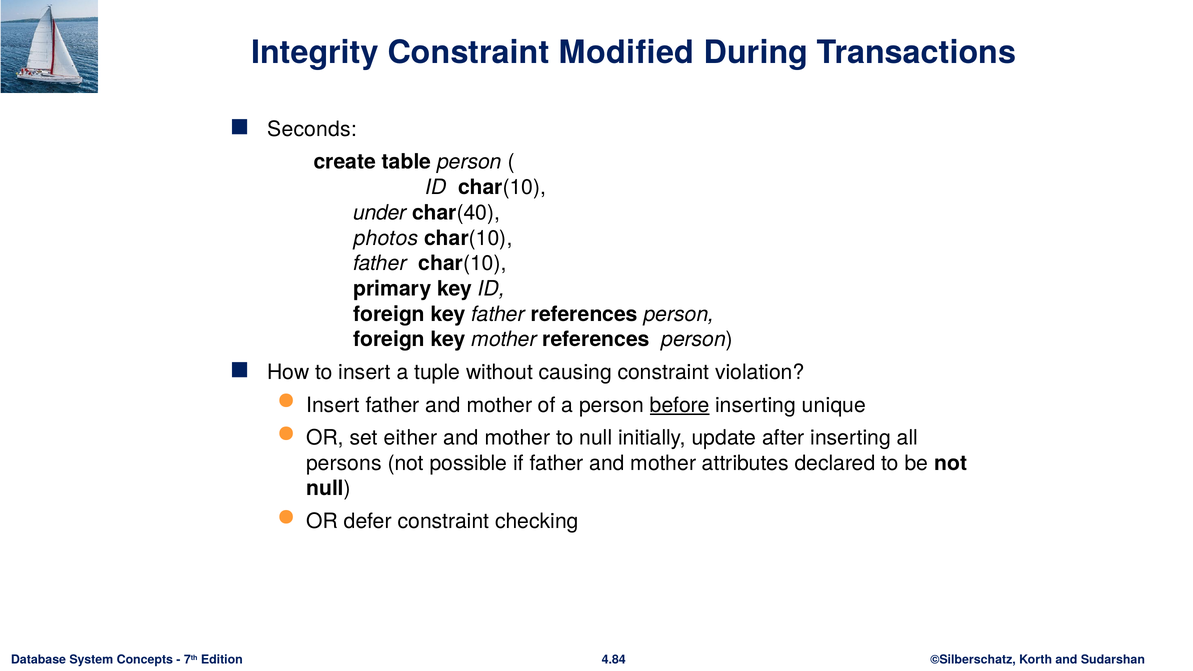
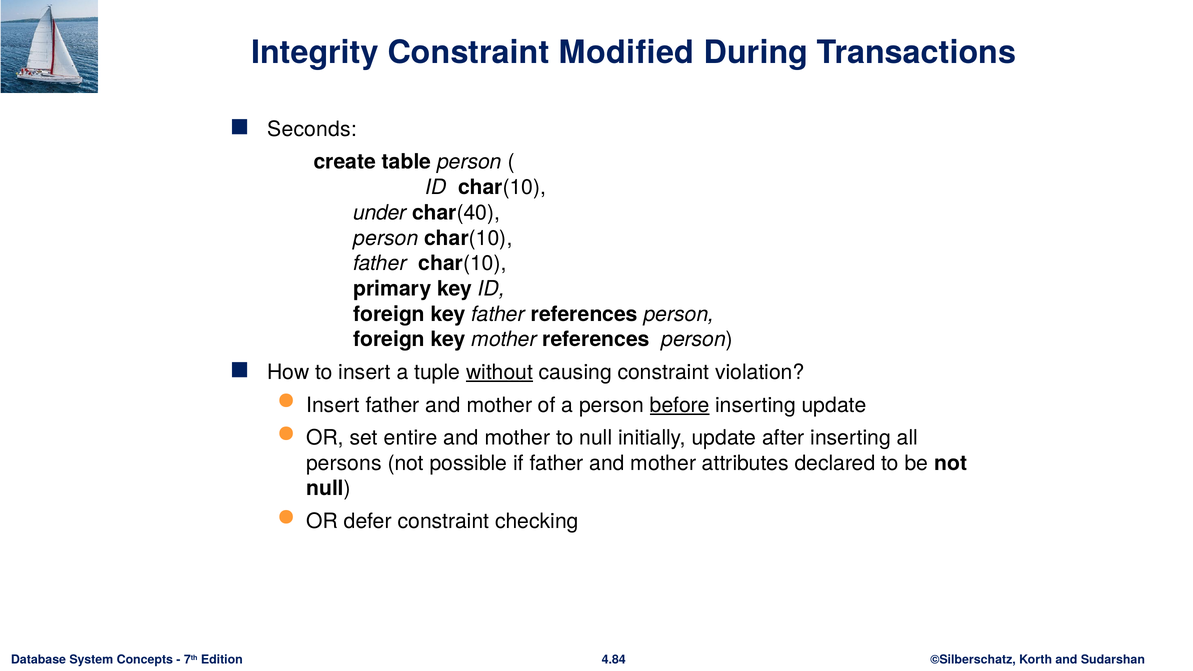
photos at (386, 238): photos -> person
without underline: none -> present
inserting unique: unique -> update
either: either -> entire
